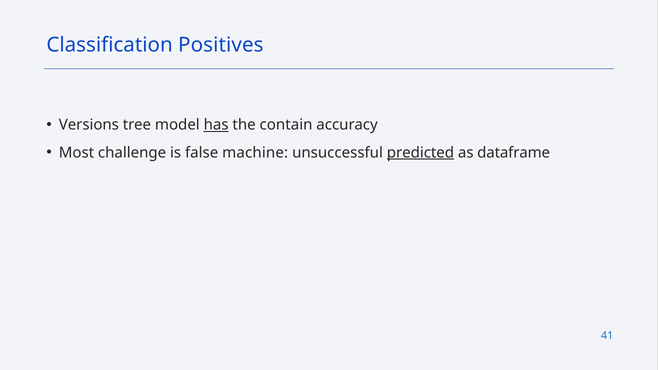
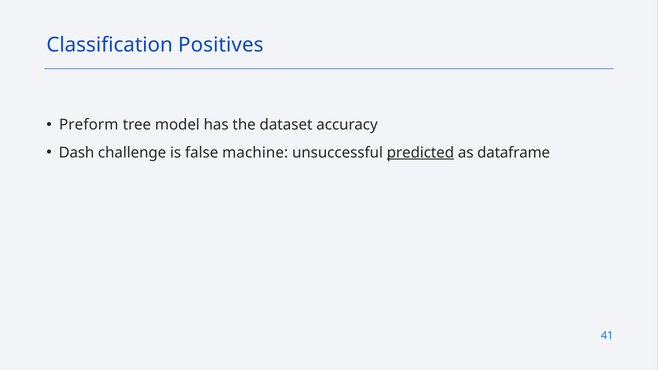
Versions: Versions -> Preform
has underline: present -> none
contain: contain -> dataset
Most: Most -> Dash
